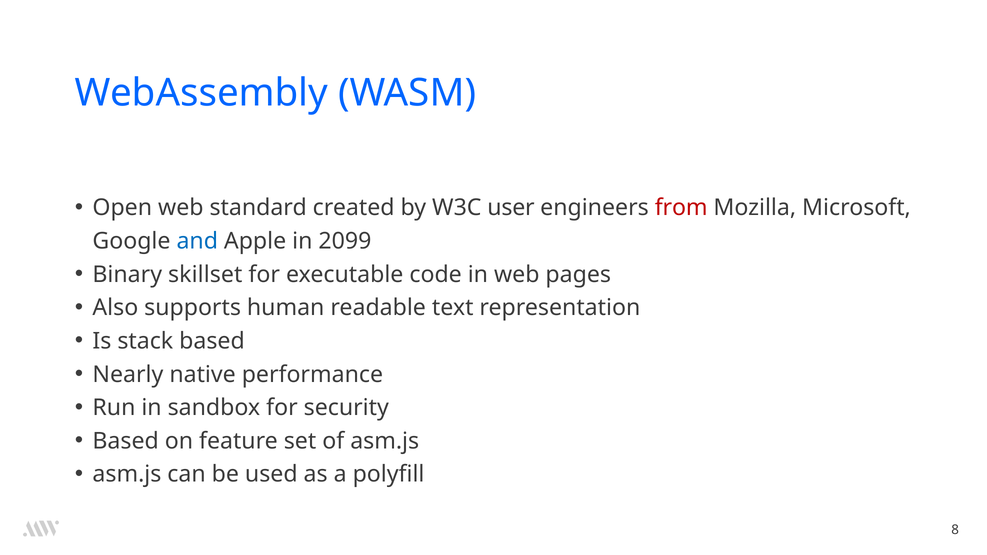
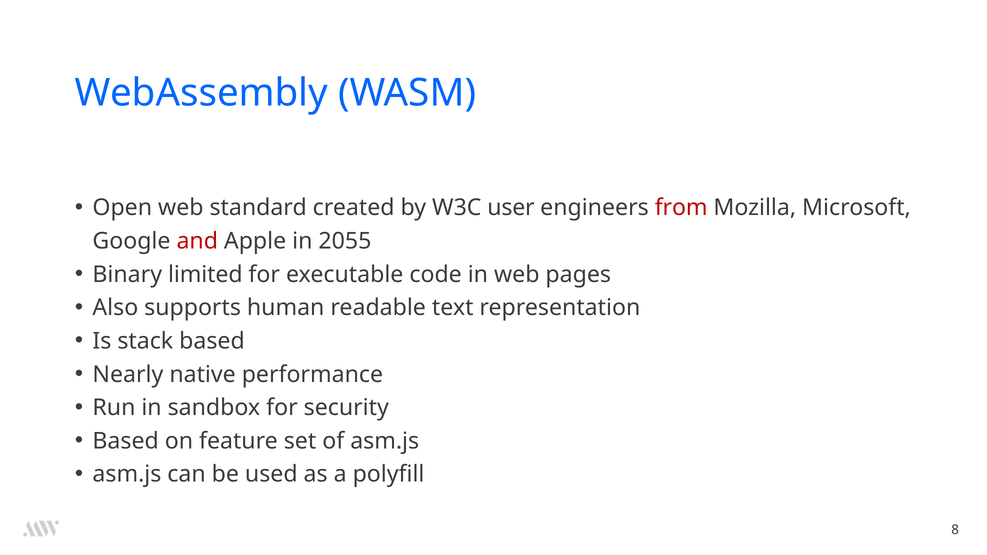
and colour: blue -> red
2099: 2099 -> 2055
skillset: skillset -> limited
